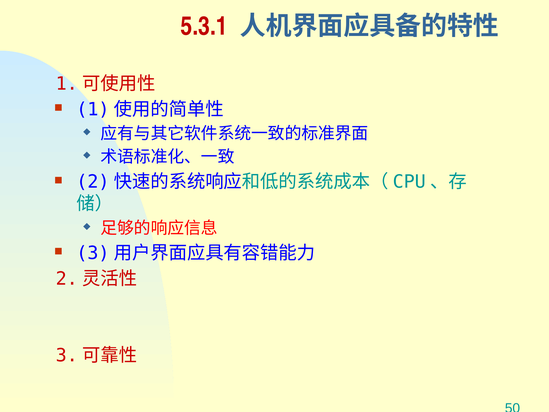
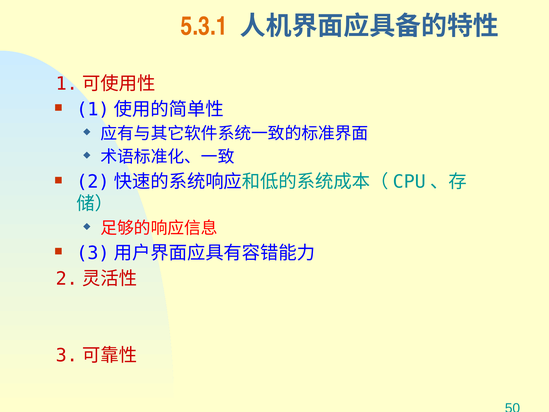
5.3.1 colour: red -> orange
